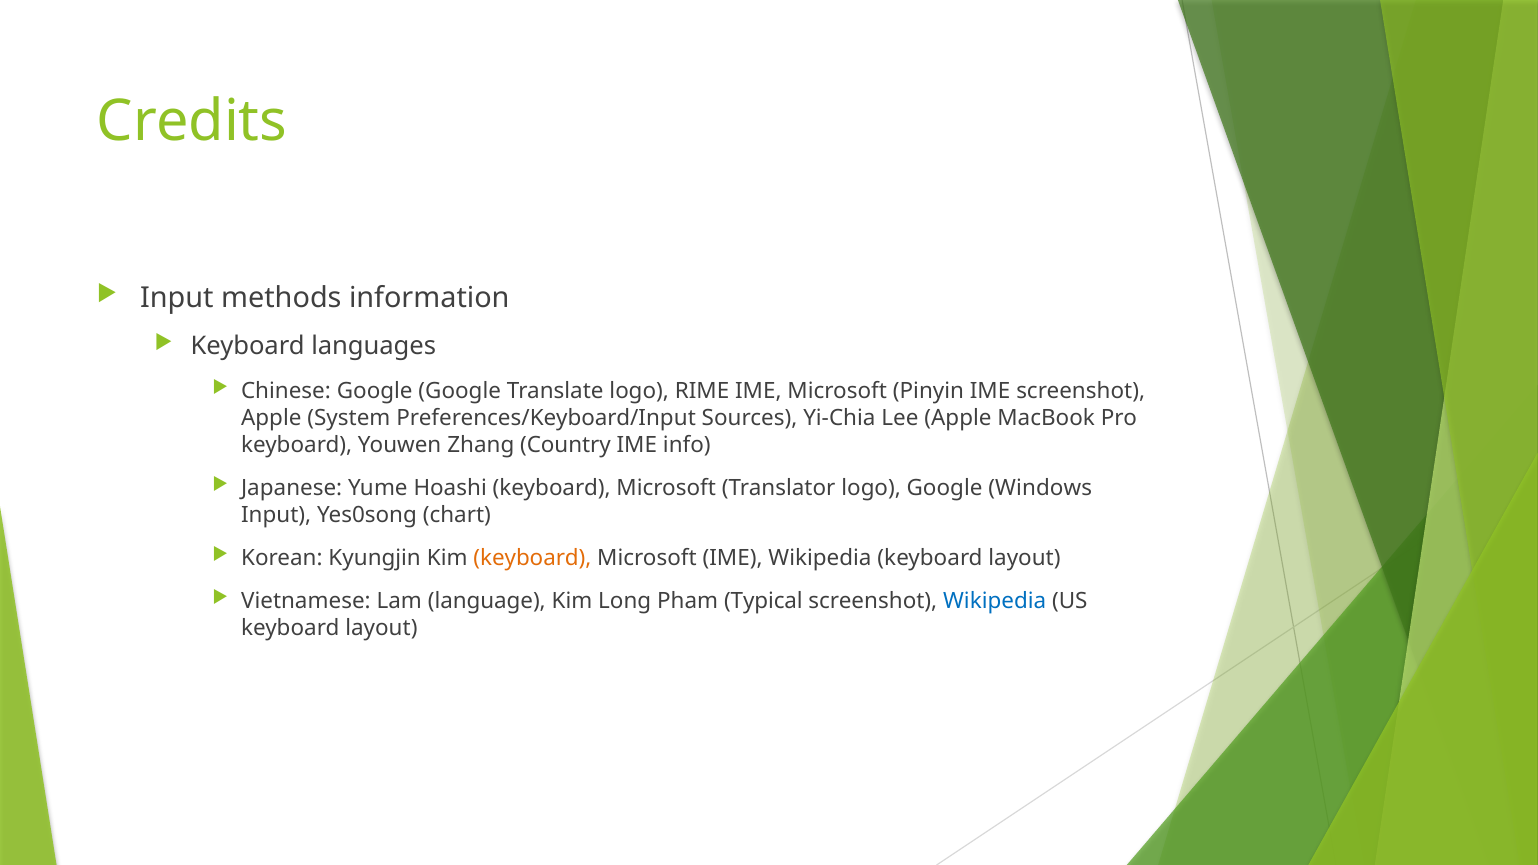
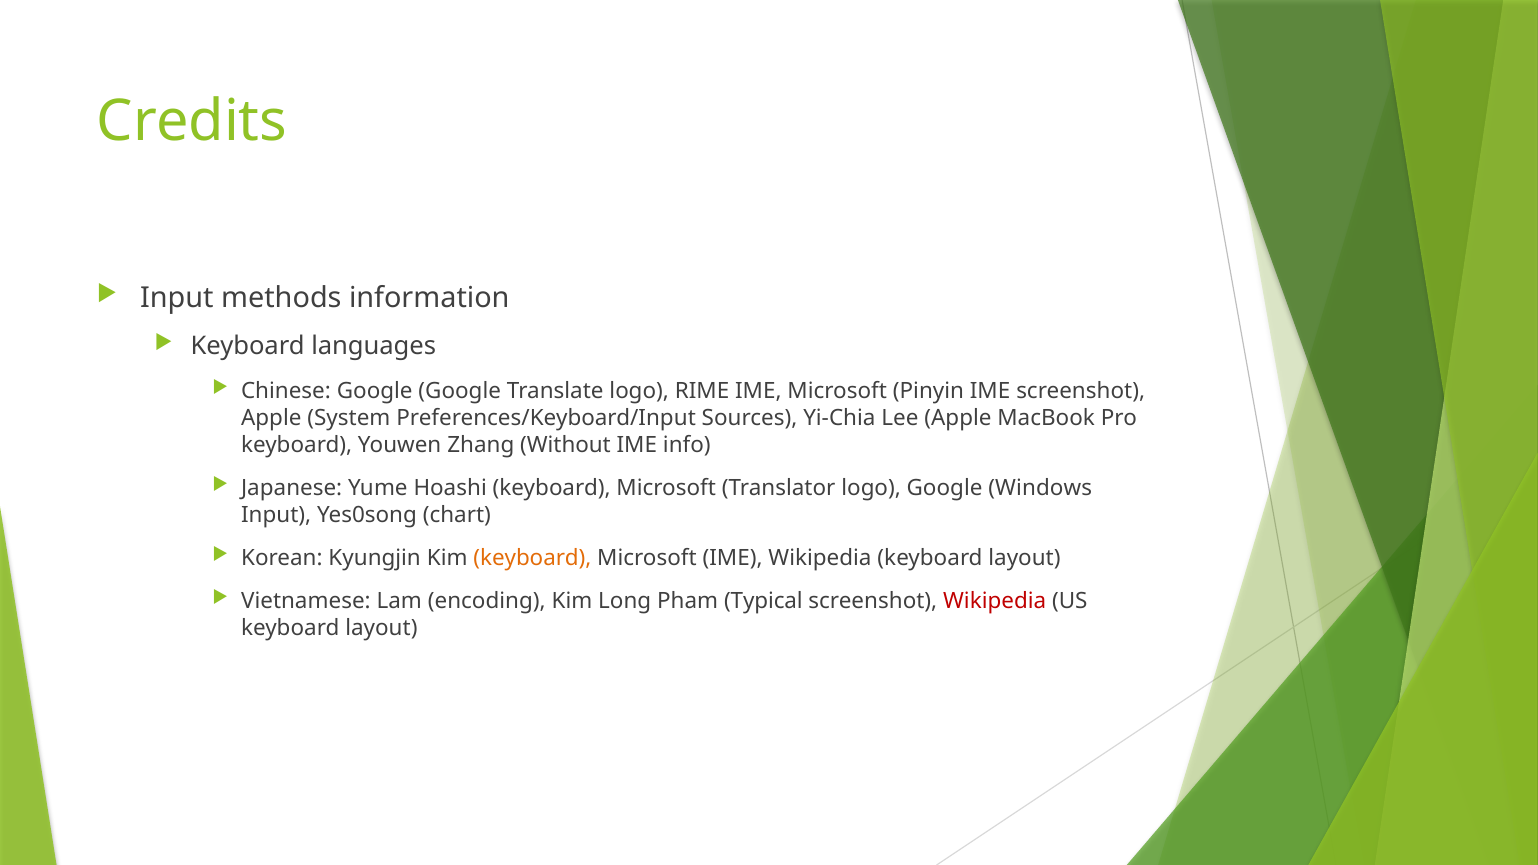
Country: Country -> Without
language: language -> encoding
Wikipedia at (995, 601) colour: blue -> red
